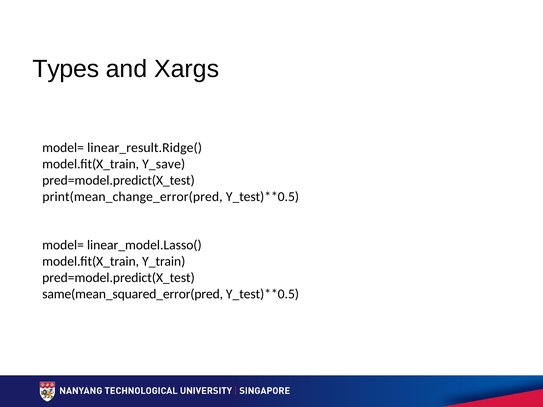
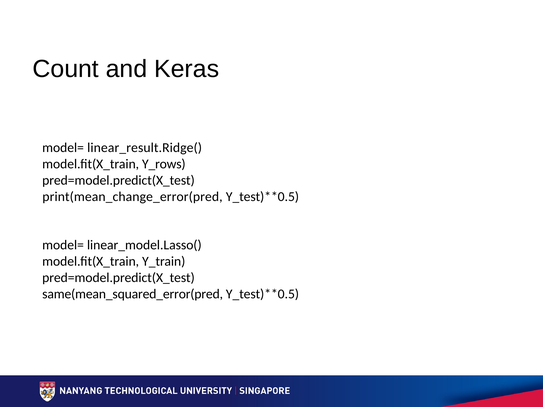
Types: Types -> Count
Xargs: Xargs -> Keras
Y_save: Y_save -> Y_rows
